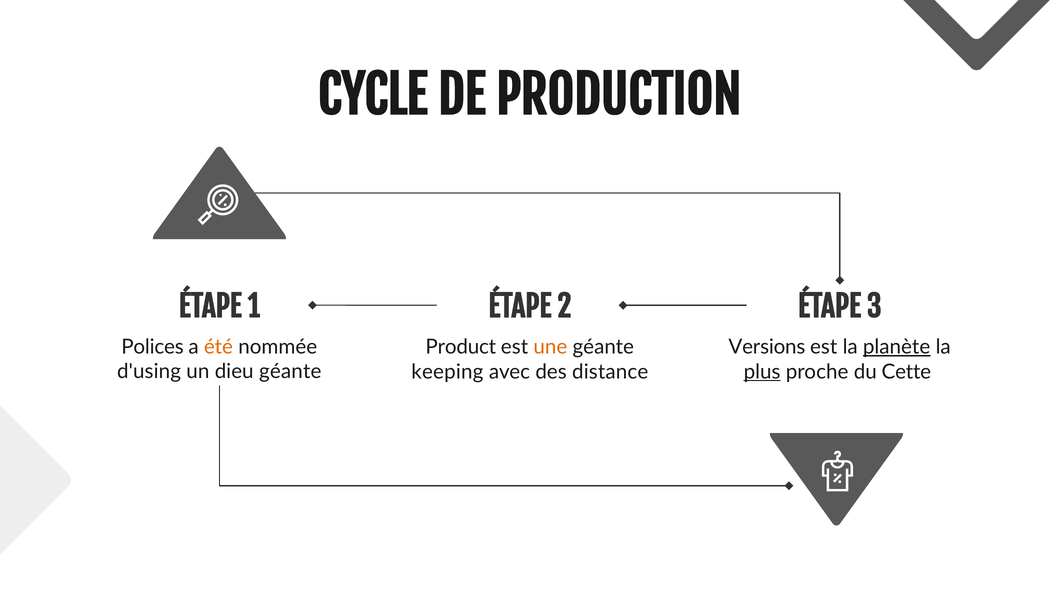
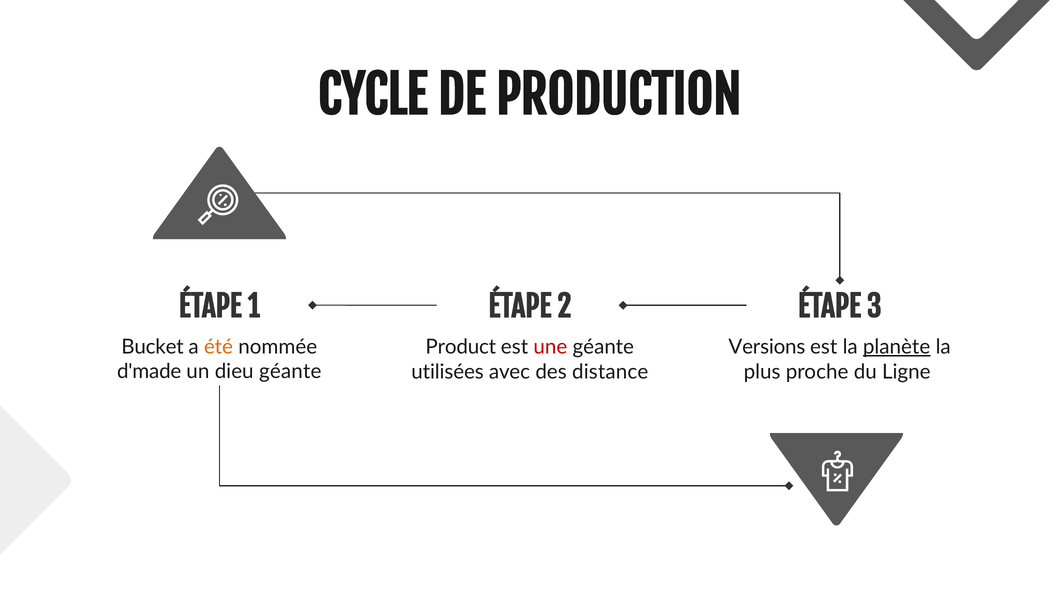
Polices: Polices -> Bucket
une colour: orange -> red
d'using: d'using -> d'made
keeping: keeping -> utilisées
plus underline: present -> none
Cette: Cette -> Ligne
